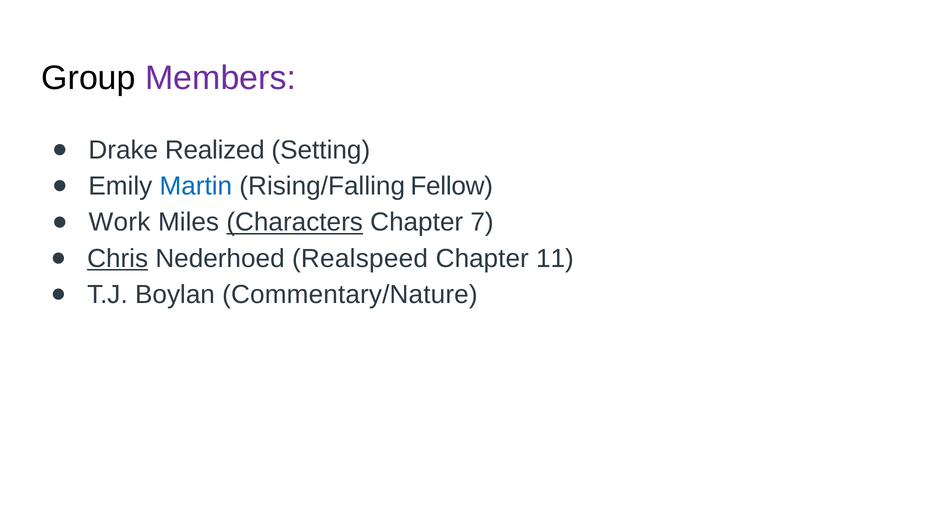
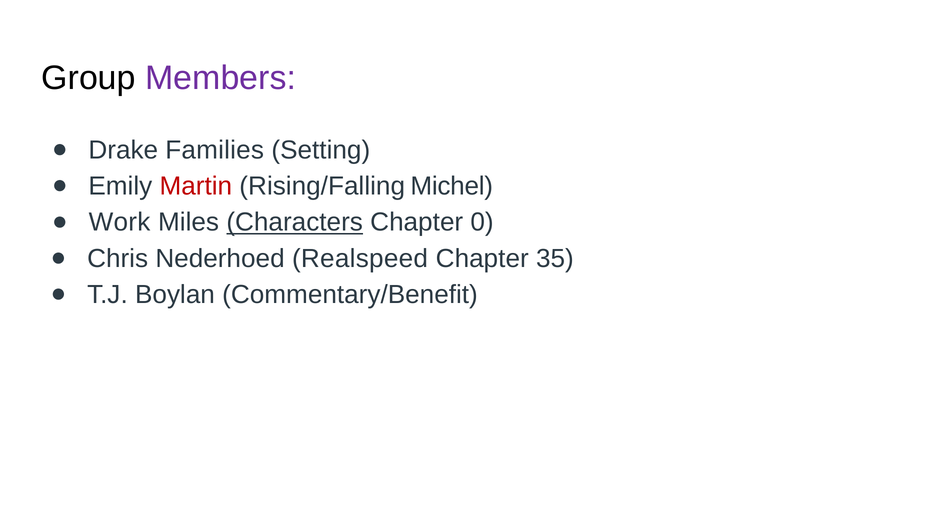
Realized: Realized -> Families
Martin colour: blue -> red
Fellow: Fellow -> Michel
7: 7 -> 0
Chris underline: present -> none
11: 11 -> 35
Commentary/Nature: Commentary/Nature -> Commentary/Benefit
